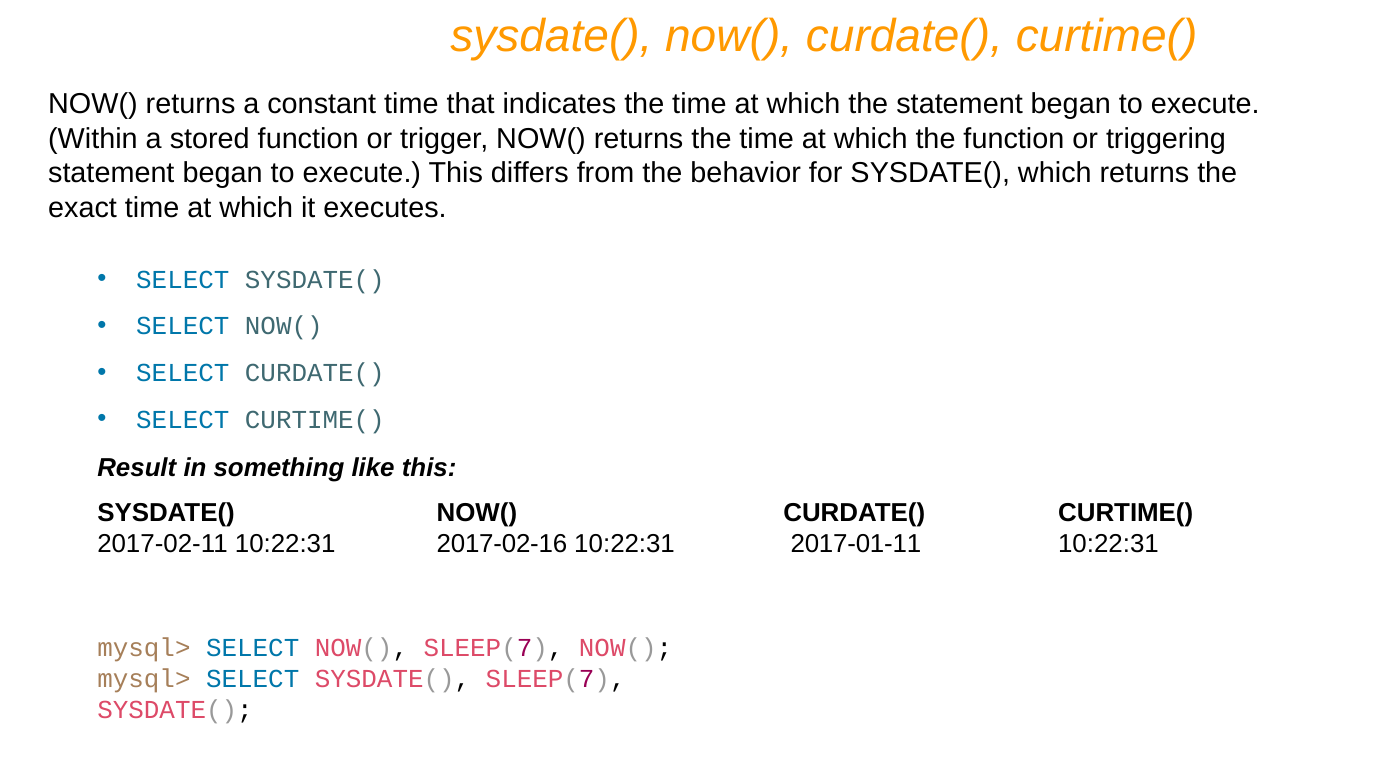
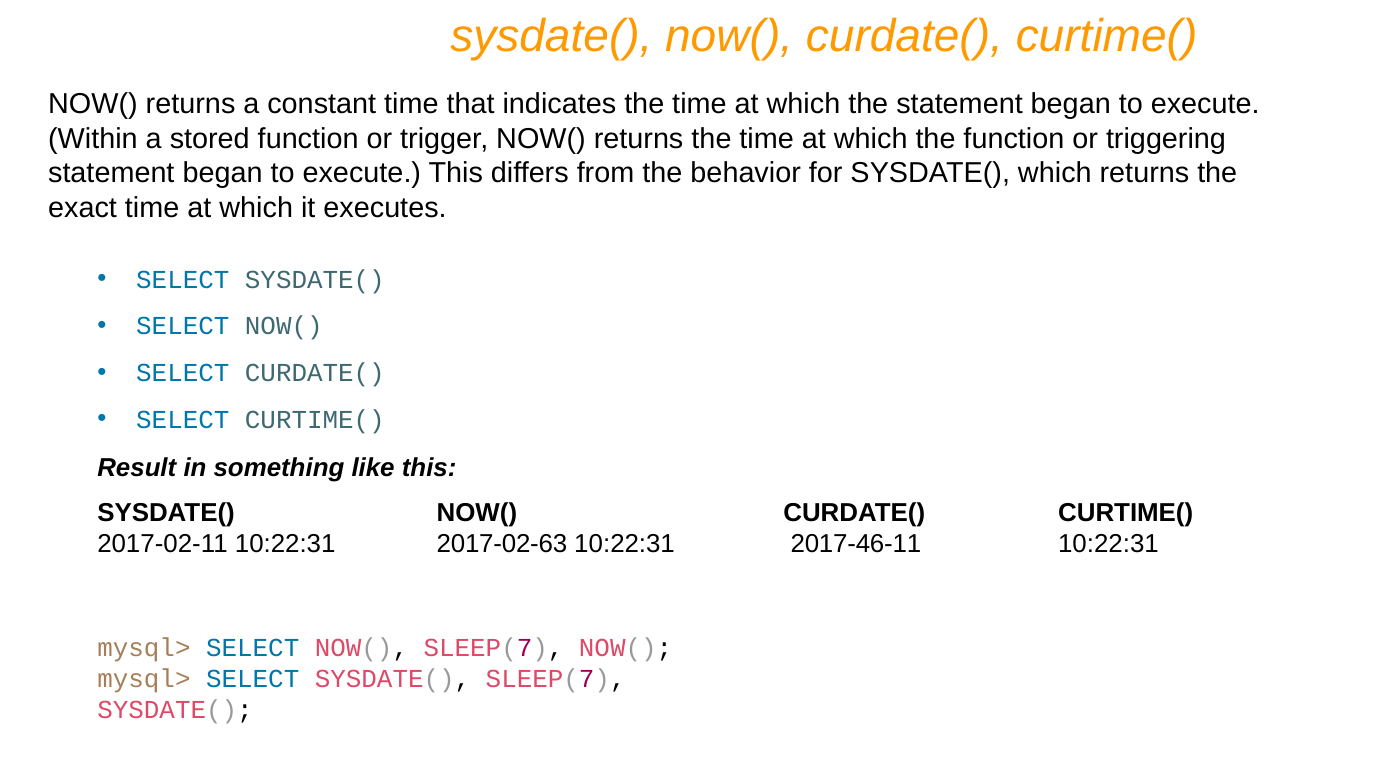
2017-02-16: 2017-02-16 -> 2017-02-63
2017-01-11: 2017-01-11 -> 2017-46-11
